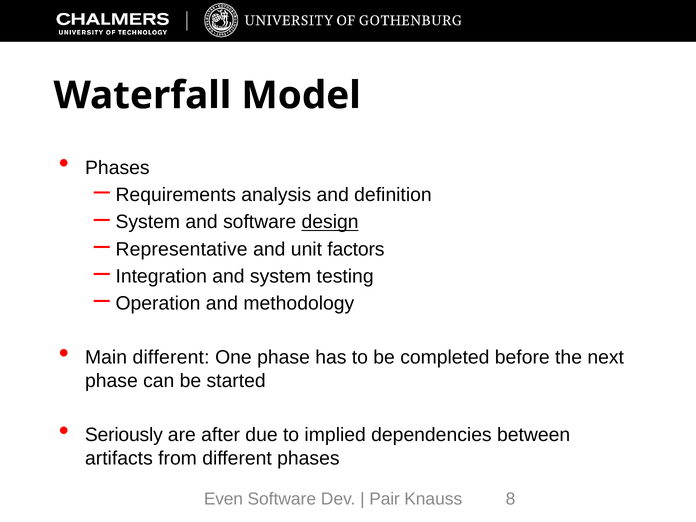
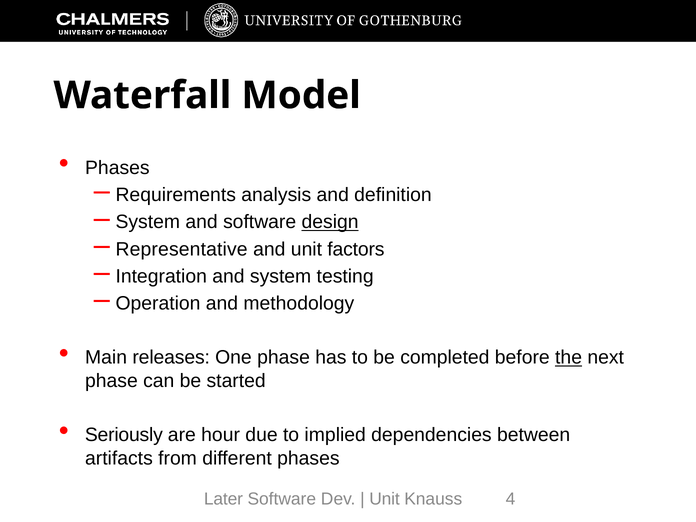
Main different: different -> releases
the underline: none -> present
after: after -> hour
Even: Even -> Later
Pair at (385, 499): Pair -> Unit
8: 8 -> 4
